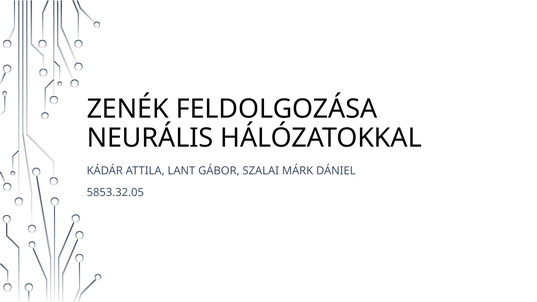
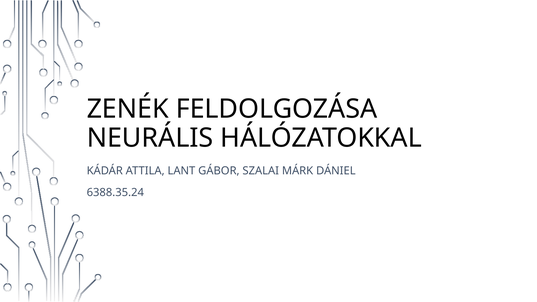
5853.32.05: 5853.32.05 -> 6388.35.24
